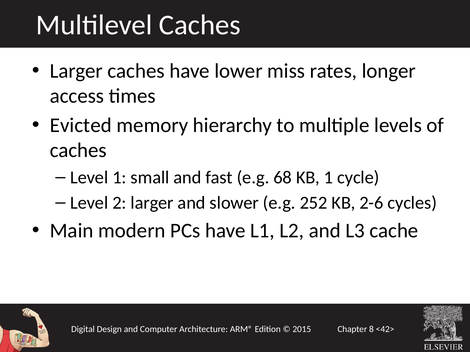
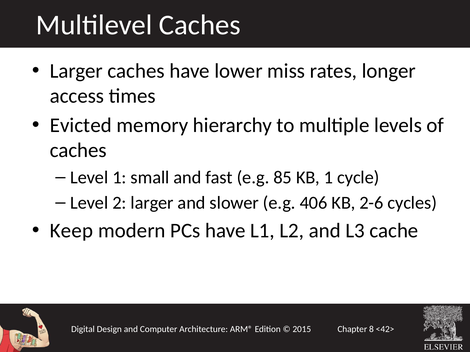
68: 68 -> 85
252: 252 -> 406
Main: Main -> Keep
